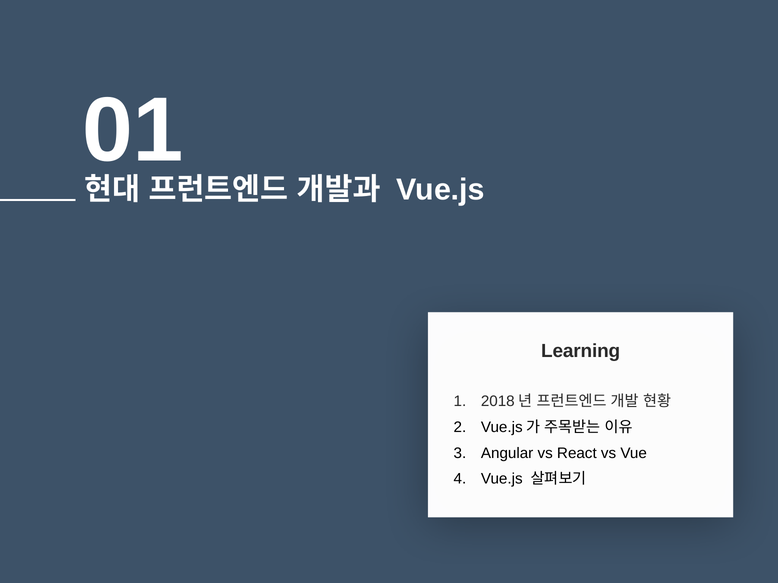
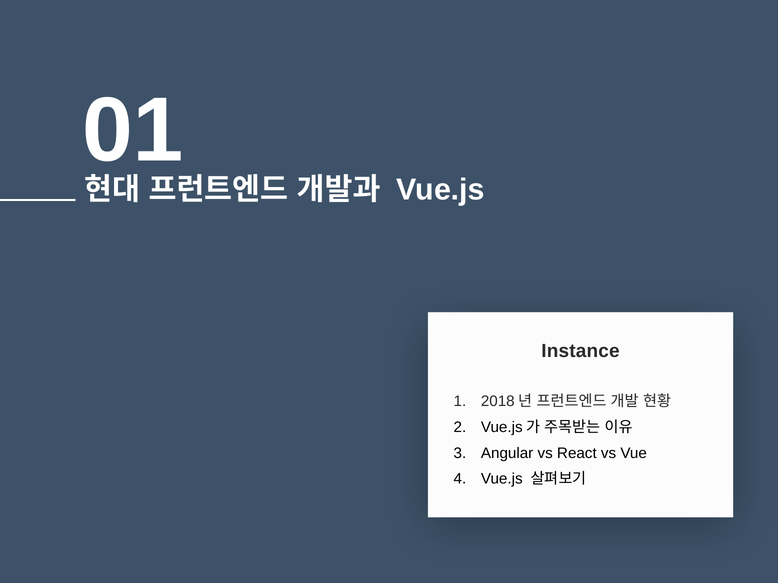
Learning: Learning -> Instance
